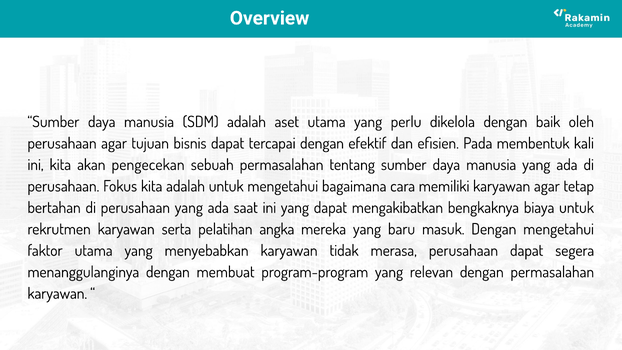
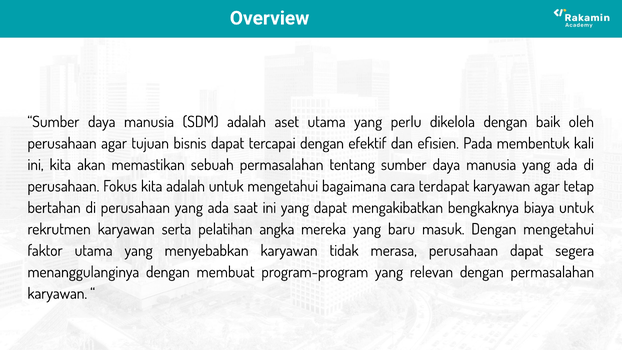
pengecekan: pengecekan -> memastikan
memiliki: memiliki -> terdapat
